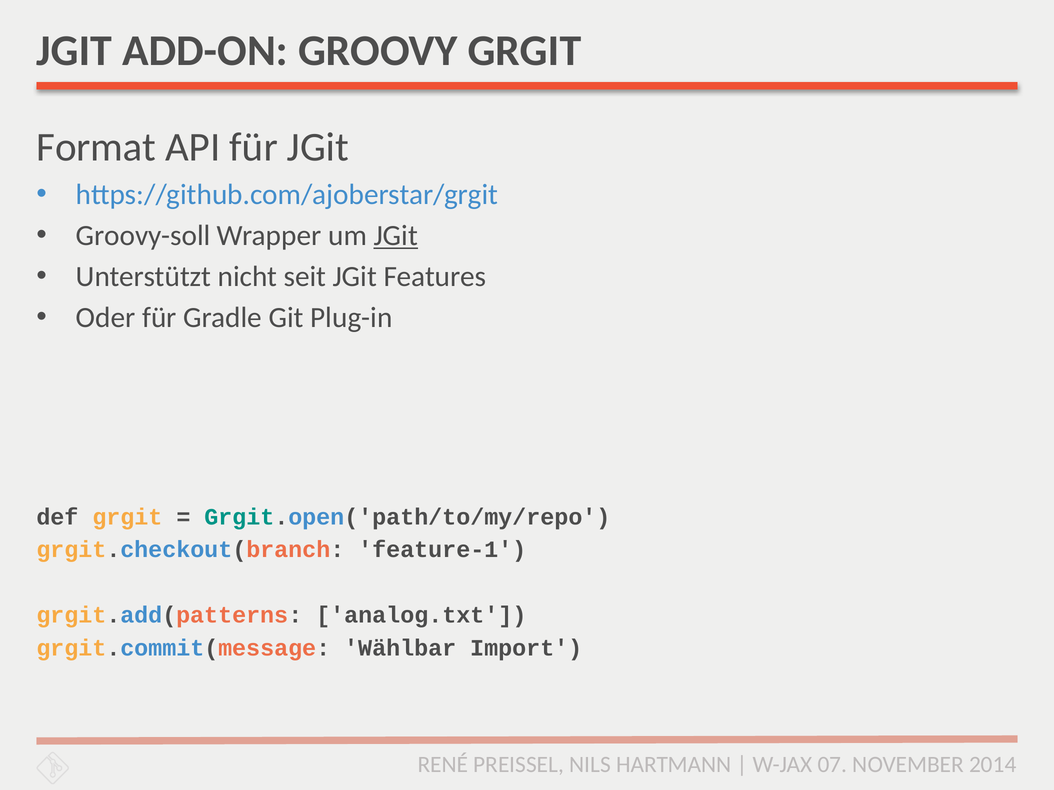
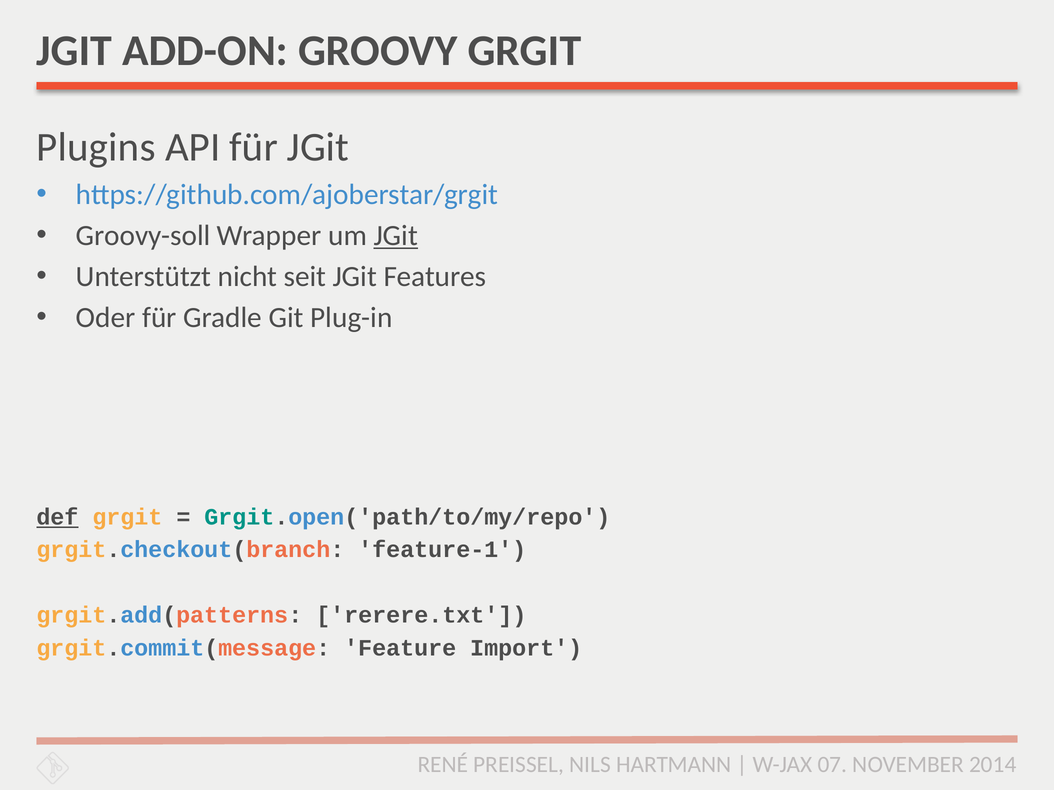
Format: Format -> Plugins
def underline: none -> present
analog.txt: analog.txt -> rerere.txt
Wählbar: Wählbar -> Feature
